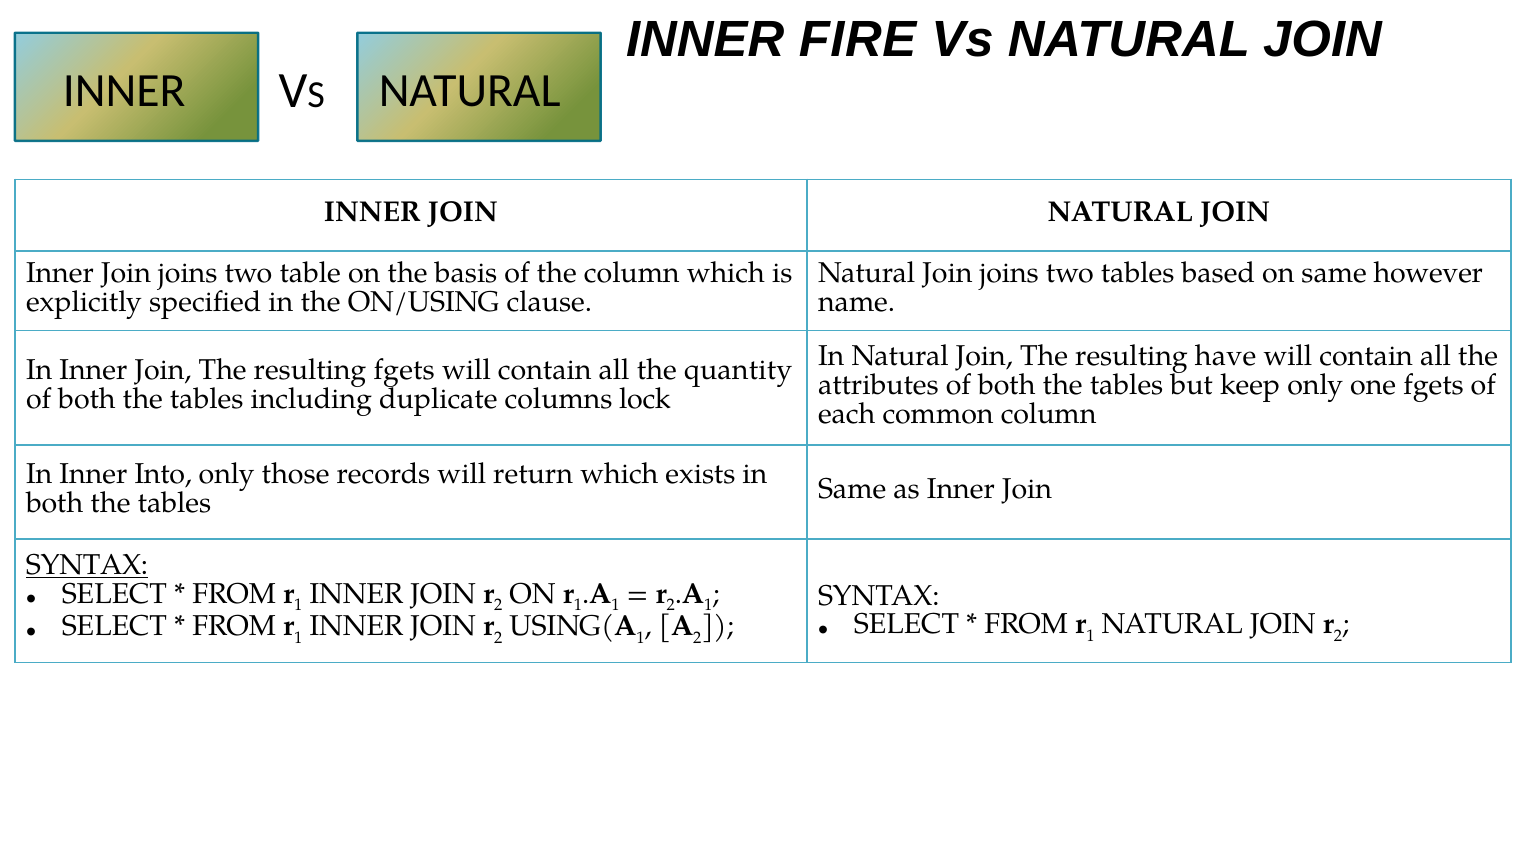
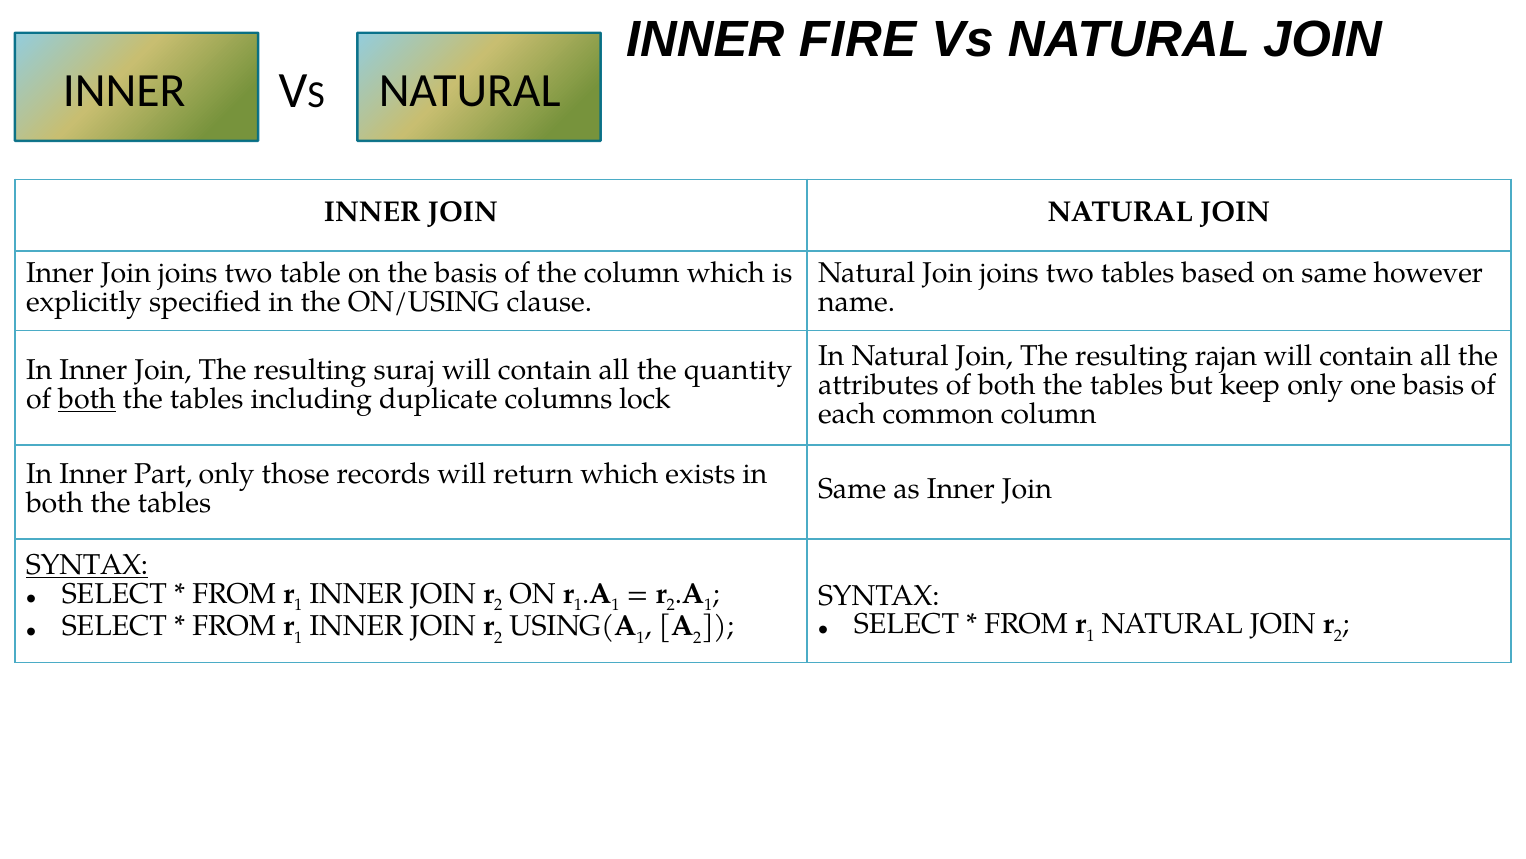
have: have -> rajan
resulting fgets: fgets -> suraj
one fgets: fgets -> basis
both at (87, 399) underline: none -> present
Into: Into -> Part
